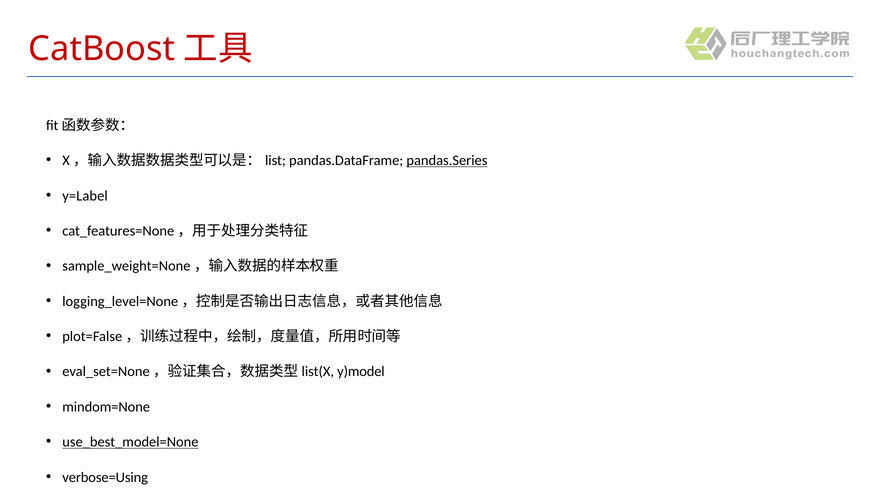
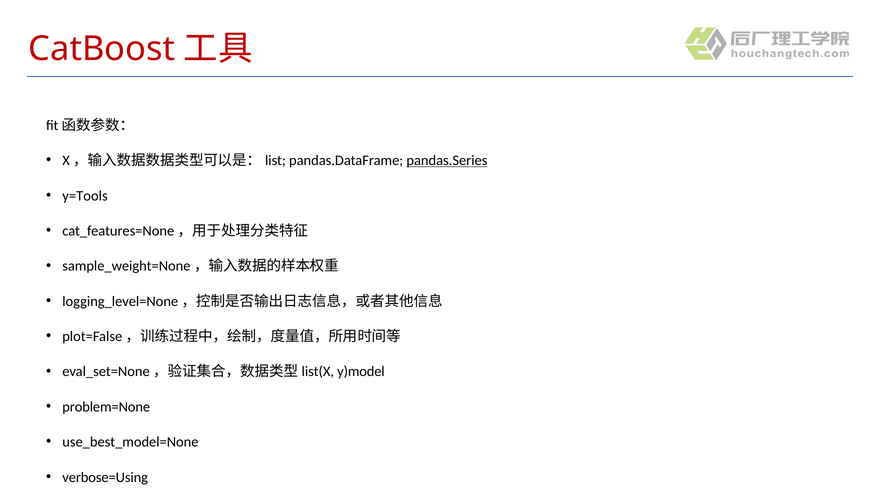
y=Label: y=Label -> y=Tools
mindom=None: mindom=None -> problem=None
use_best_model=None underline: present -> none
